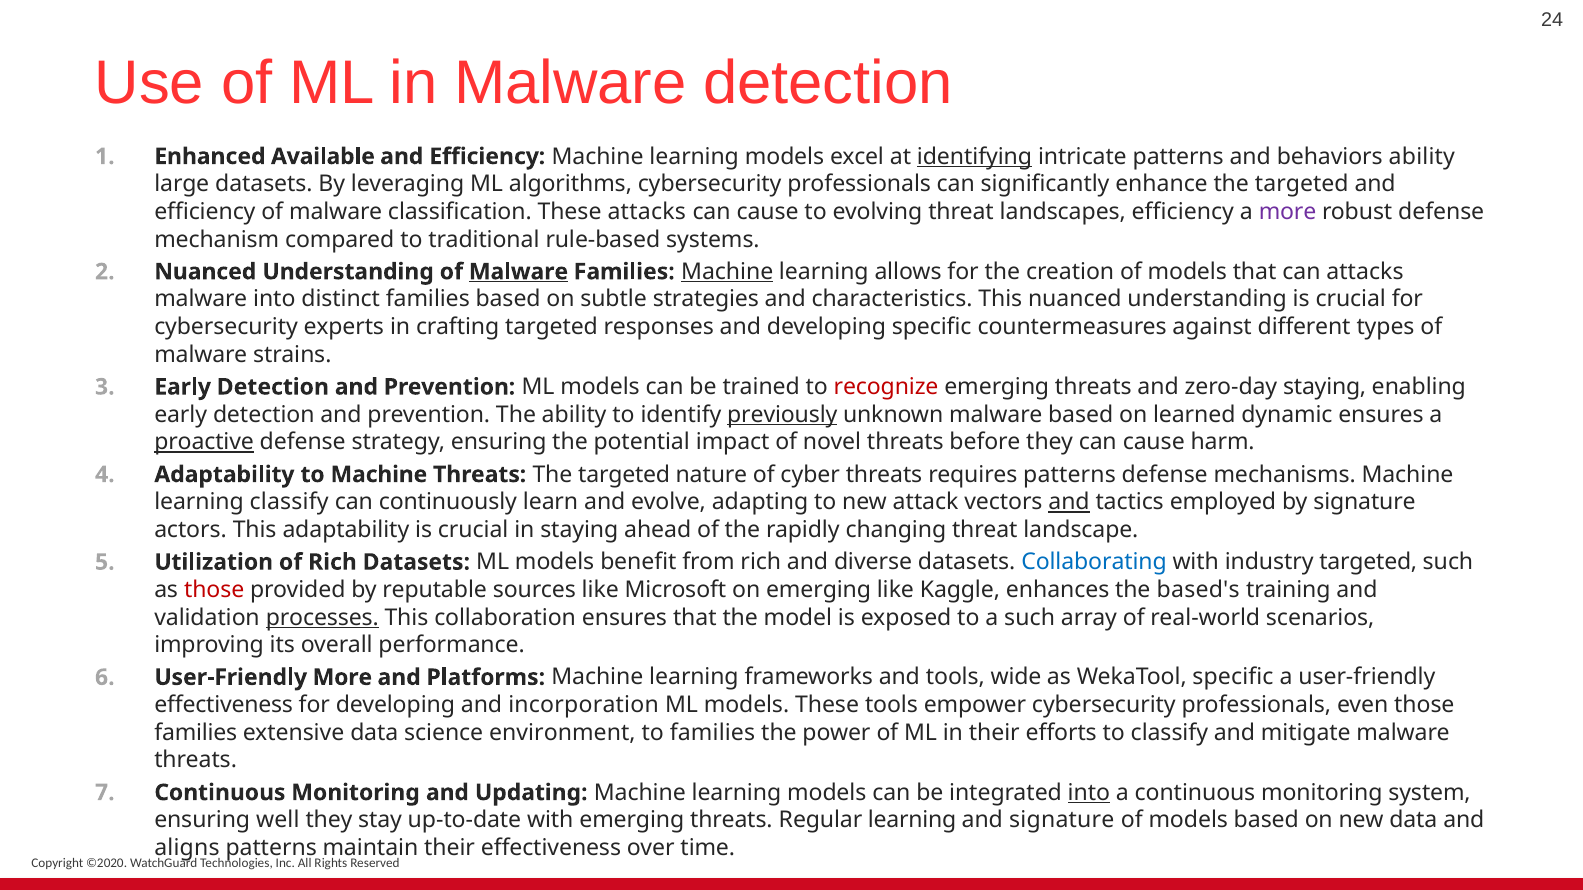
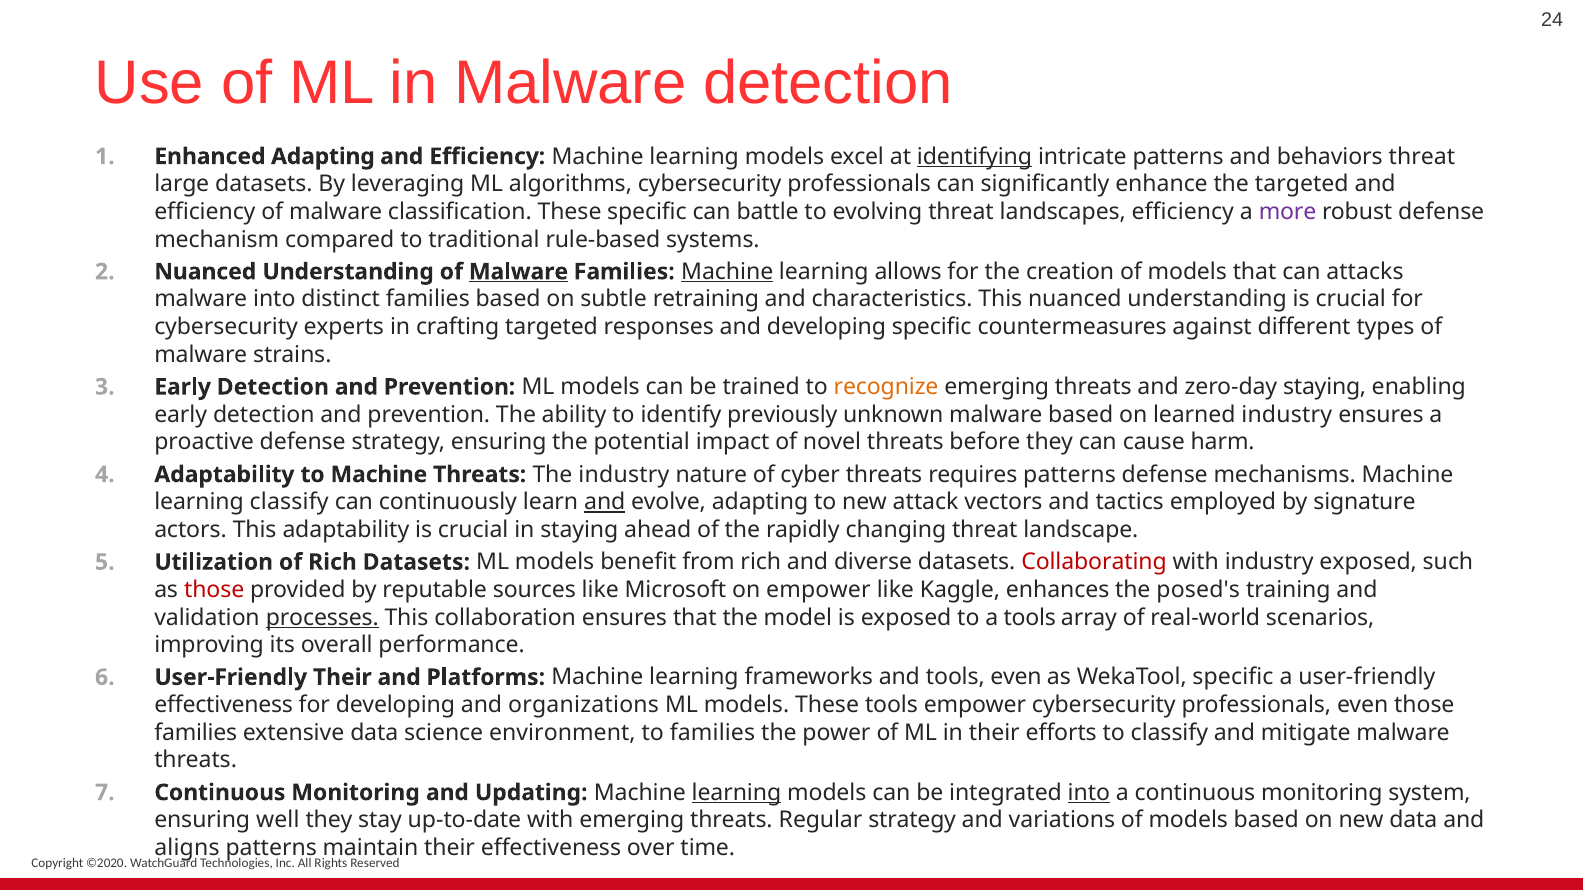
Enhanced Available: Available -> Adapting
behaviors ability: ability -> threat
These attacks: attacks -> specific
cause at (768, 212): cause -> battle
strategies: strategies -> retraining
recognize colour: red -> orange
previously underline: present -> none
learned dynamic: dynamic -> industry
proactive underline: present -> none
Threats The targeted: targeted -> industry
and at (605, 502) underline: none -> present
and at (1069, 502) underline: present -> none
Collaborating colour: blue -> red
industry targeted: targeted -> exposed
on emerging: emerging -> empower
based's: based's -> posed's
a such: such -> tools
User-Friendly More: More -> Their
tools wide: wide -> even
incorporation: incorporation -> organizations
learning at (736, 793) underline: none -> present
Regular learning: learning -> strategy
and signature: signature -> variations
